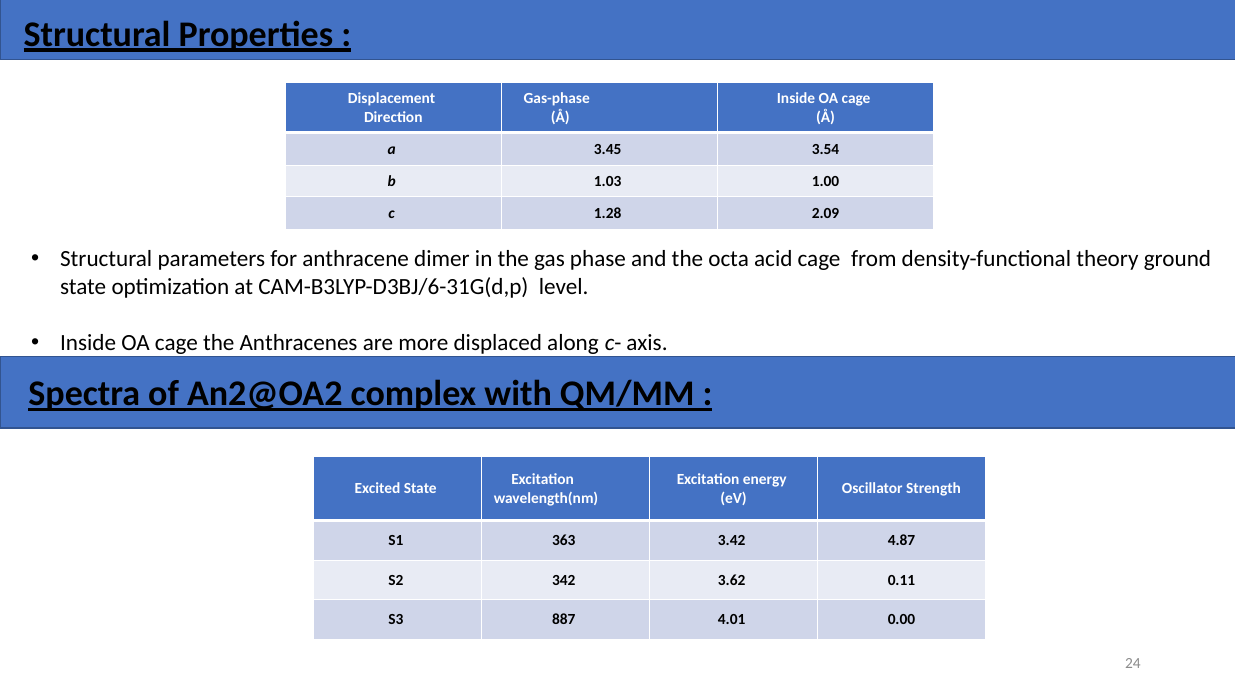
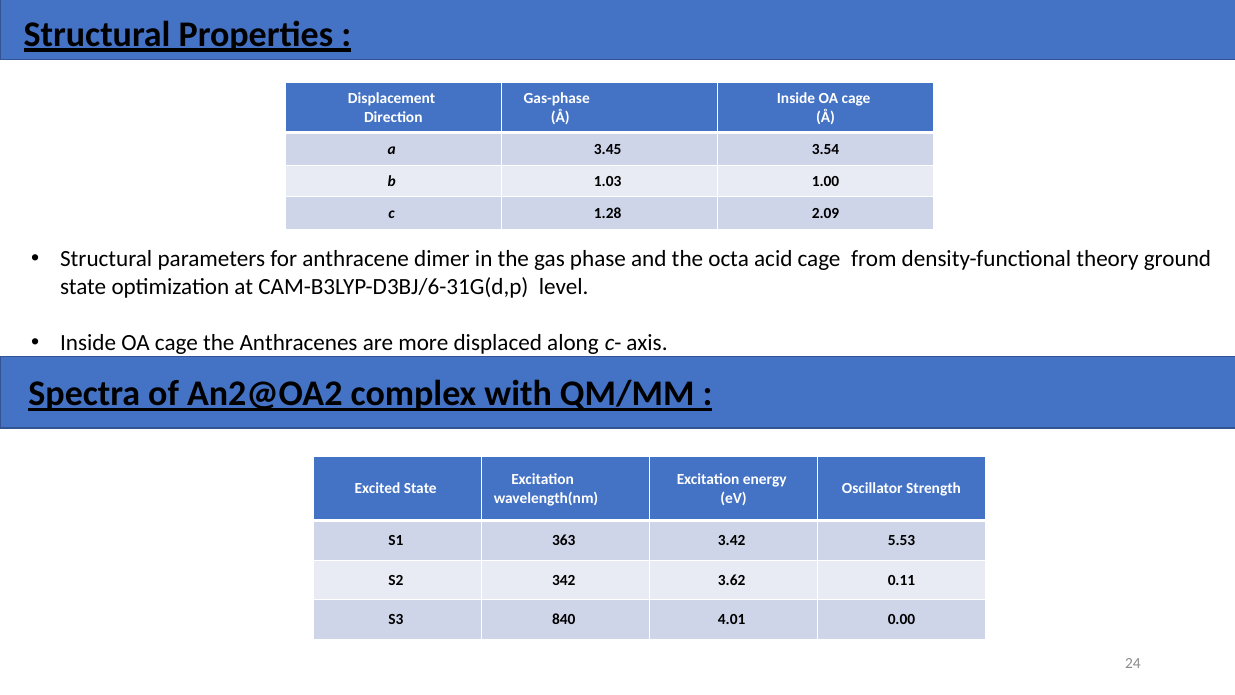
4.87: 4.87 -> 5.53
887: 887 -> 840
